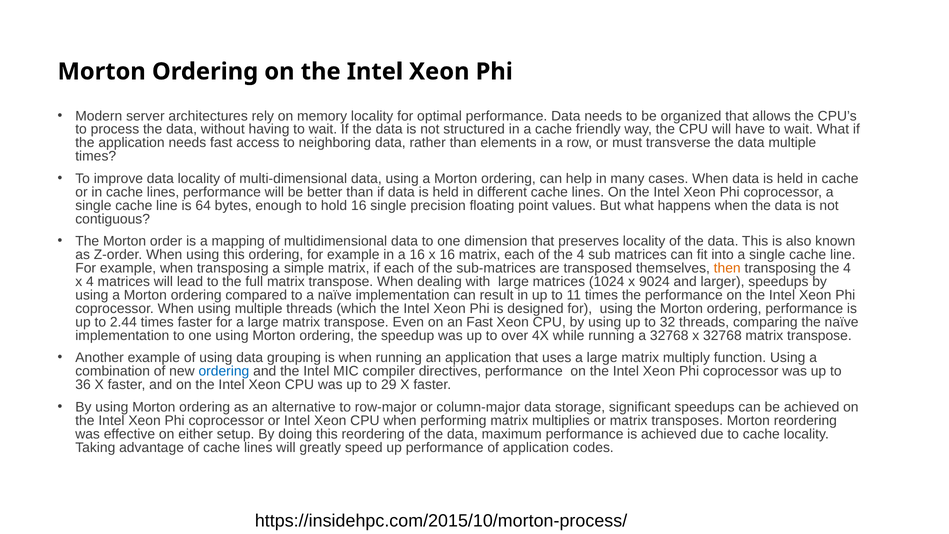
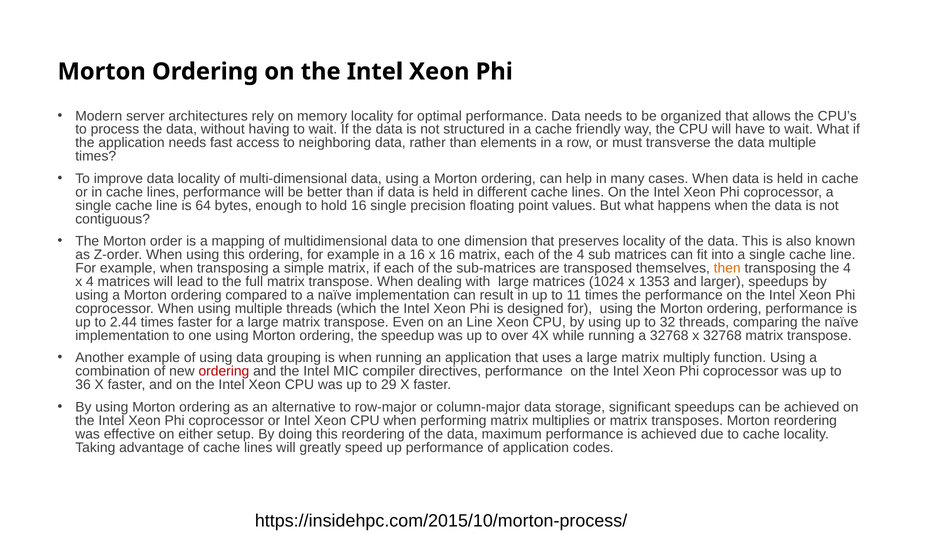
9024: 9024 -> 1353
an Fast: Fast -> Line
ordering at (224, 371) colour: blue -> red
